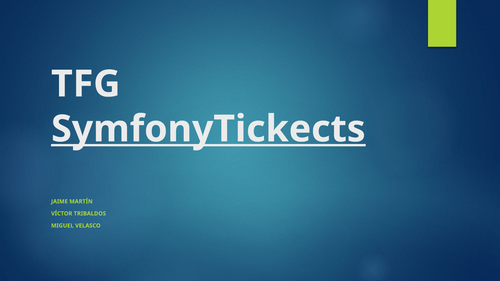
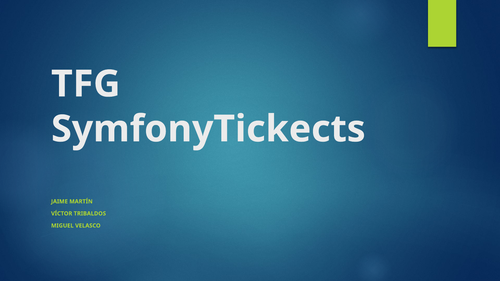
SymfonyTickects underline: present -> none
